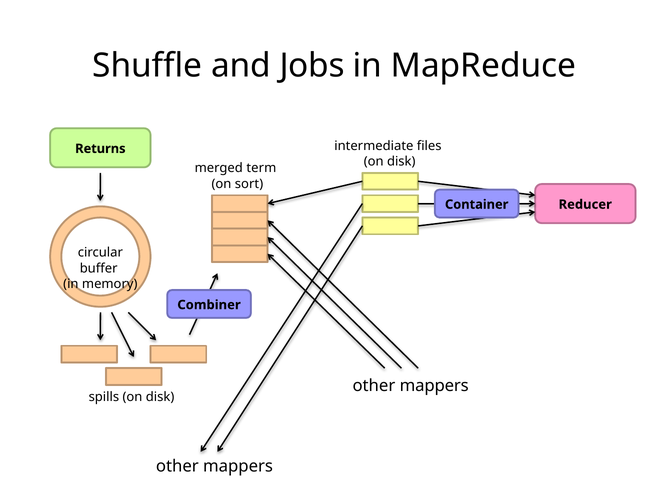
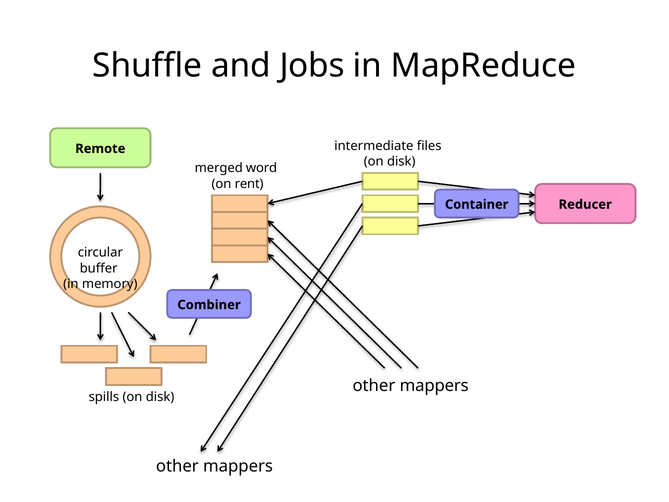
Returns: Returns -> Remote
term: term -> word
sort: sort -> rent
